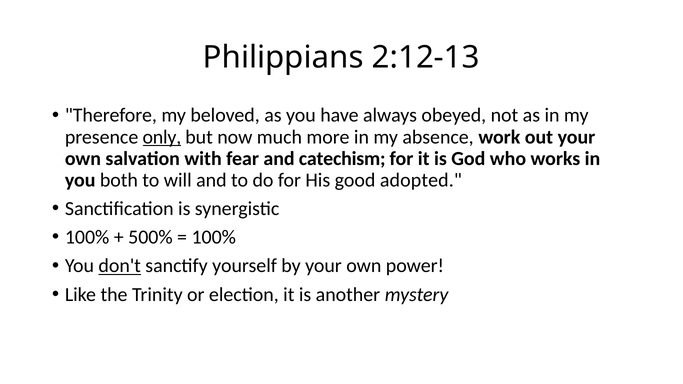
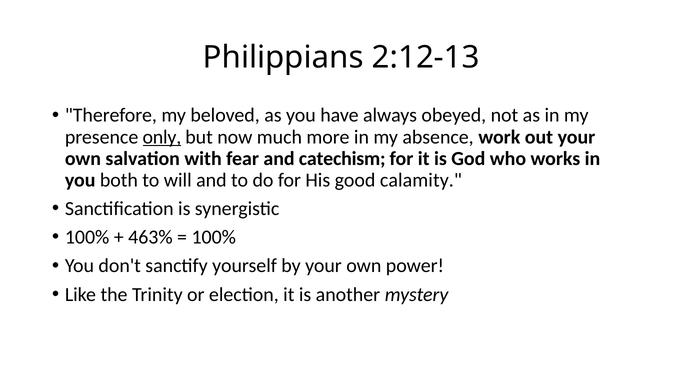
adopted: adopted -> calamity
500%: 500% -> 463%
don't underline: present -> none
